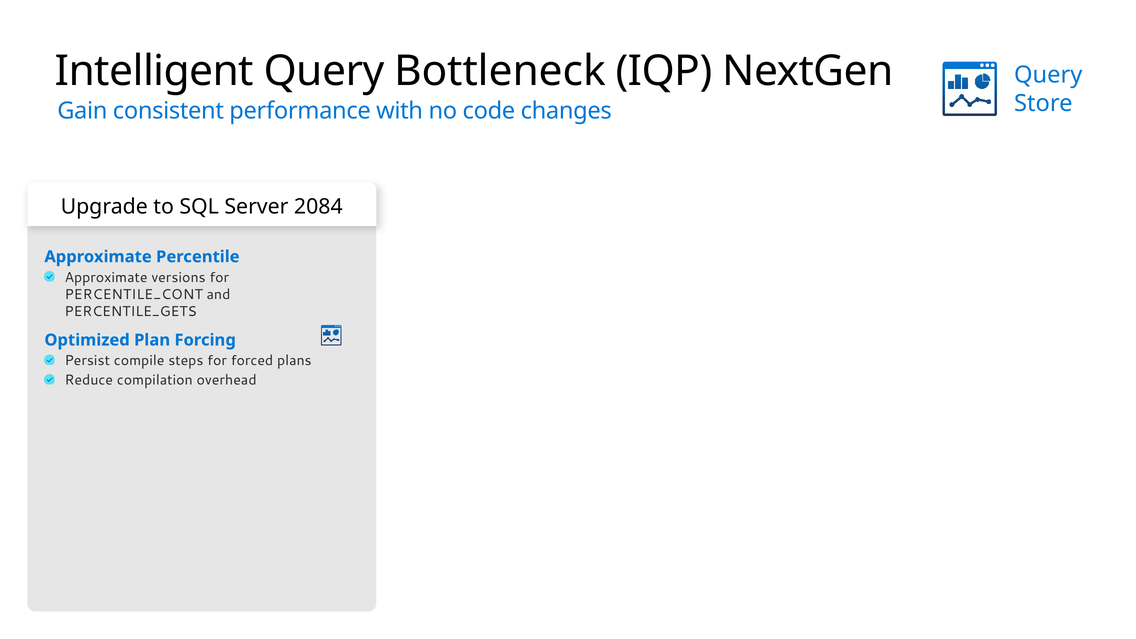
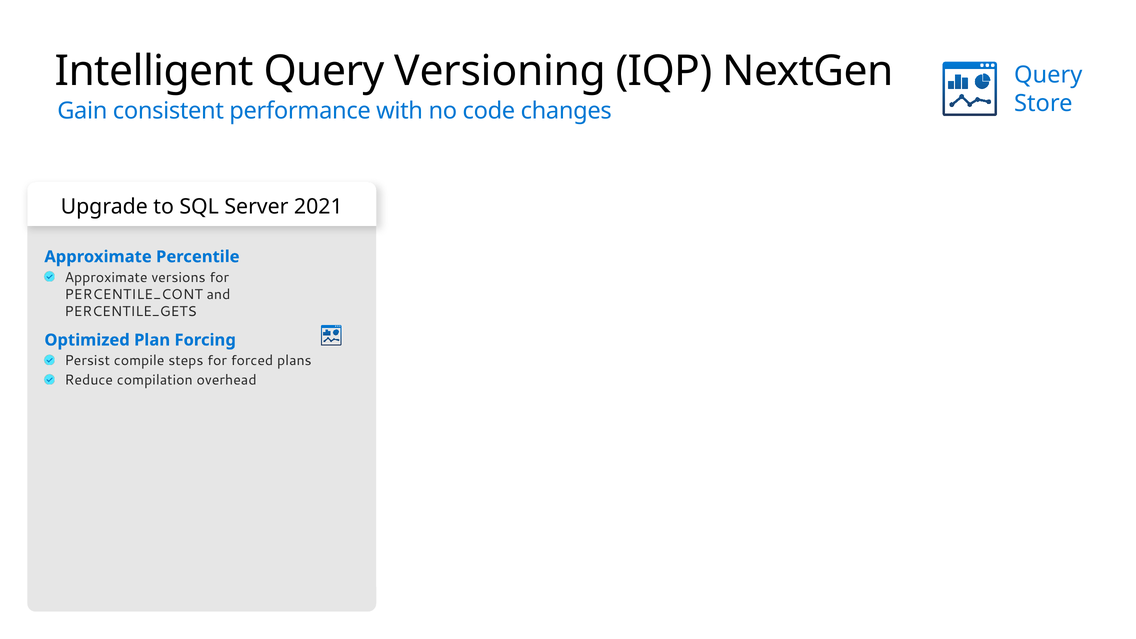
Bottleneck: Bottleneck -> Versioning
2084: 2084 -> 2021
